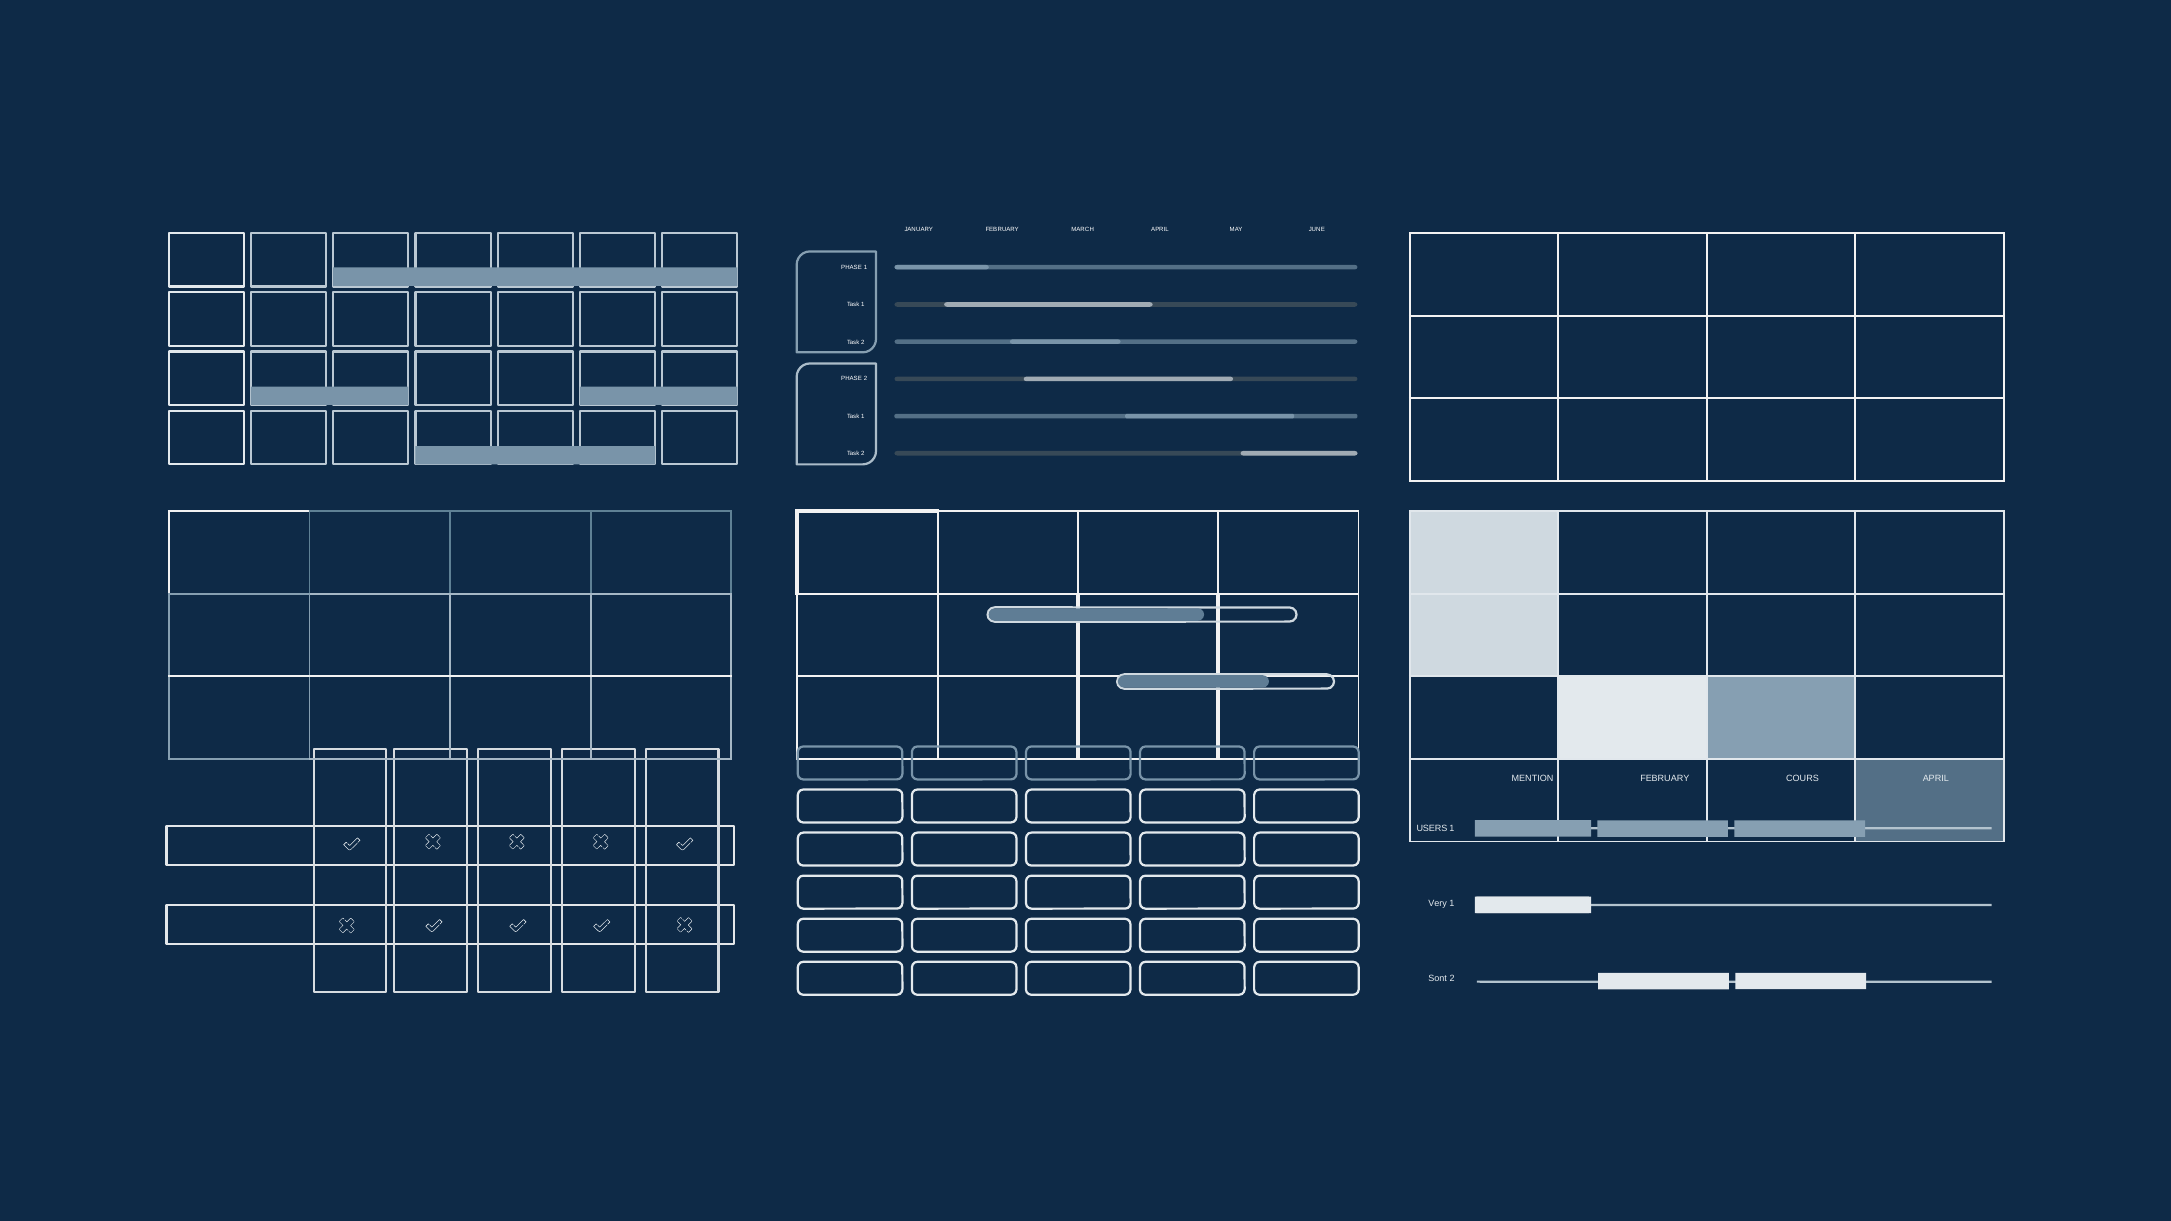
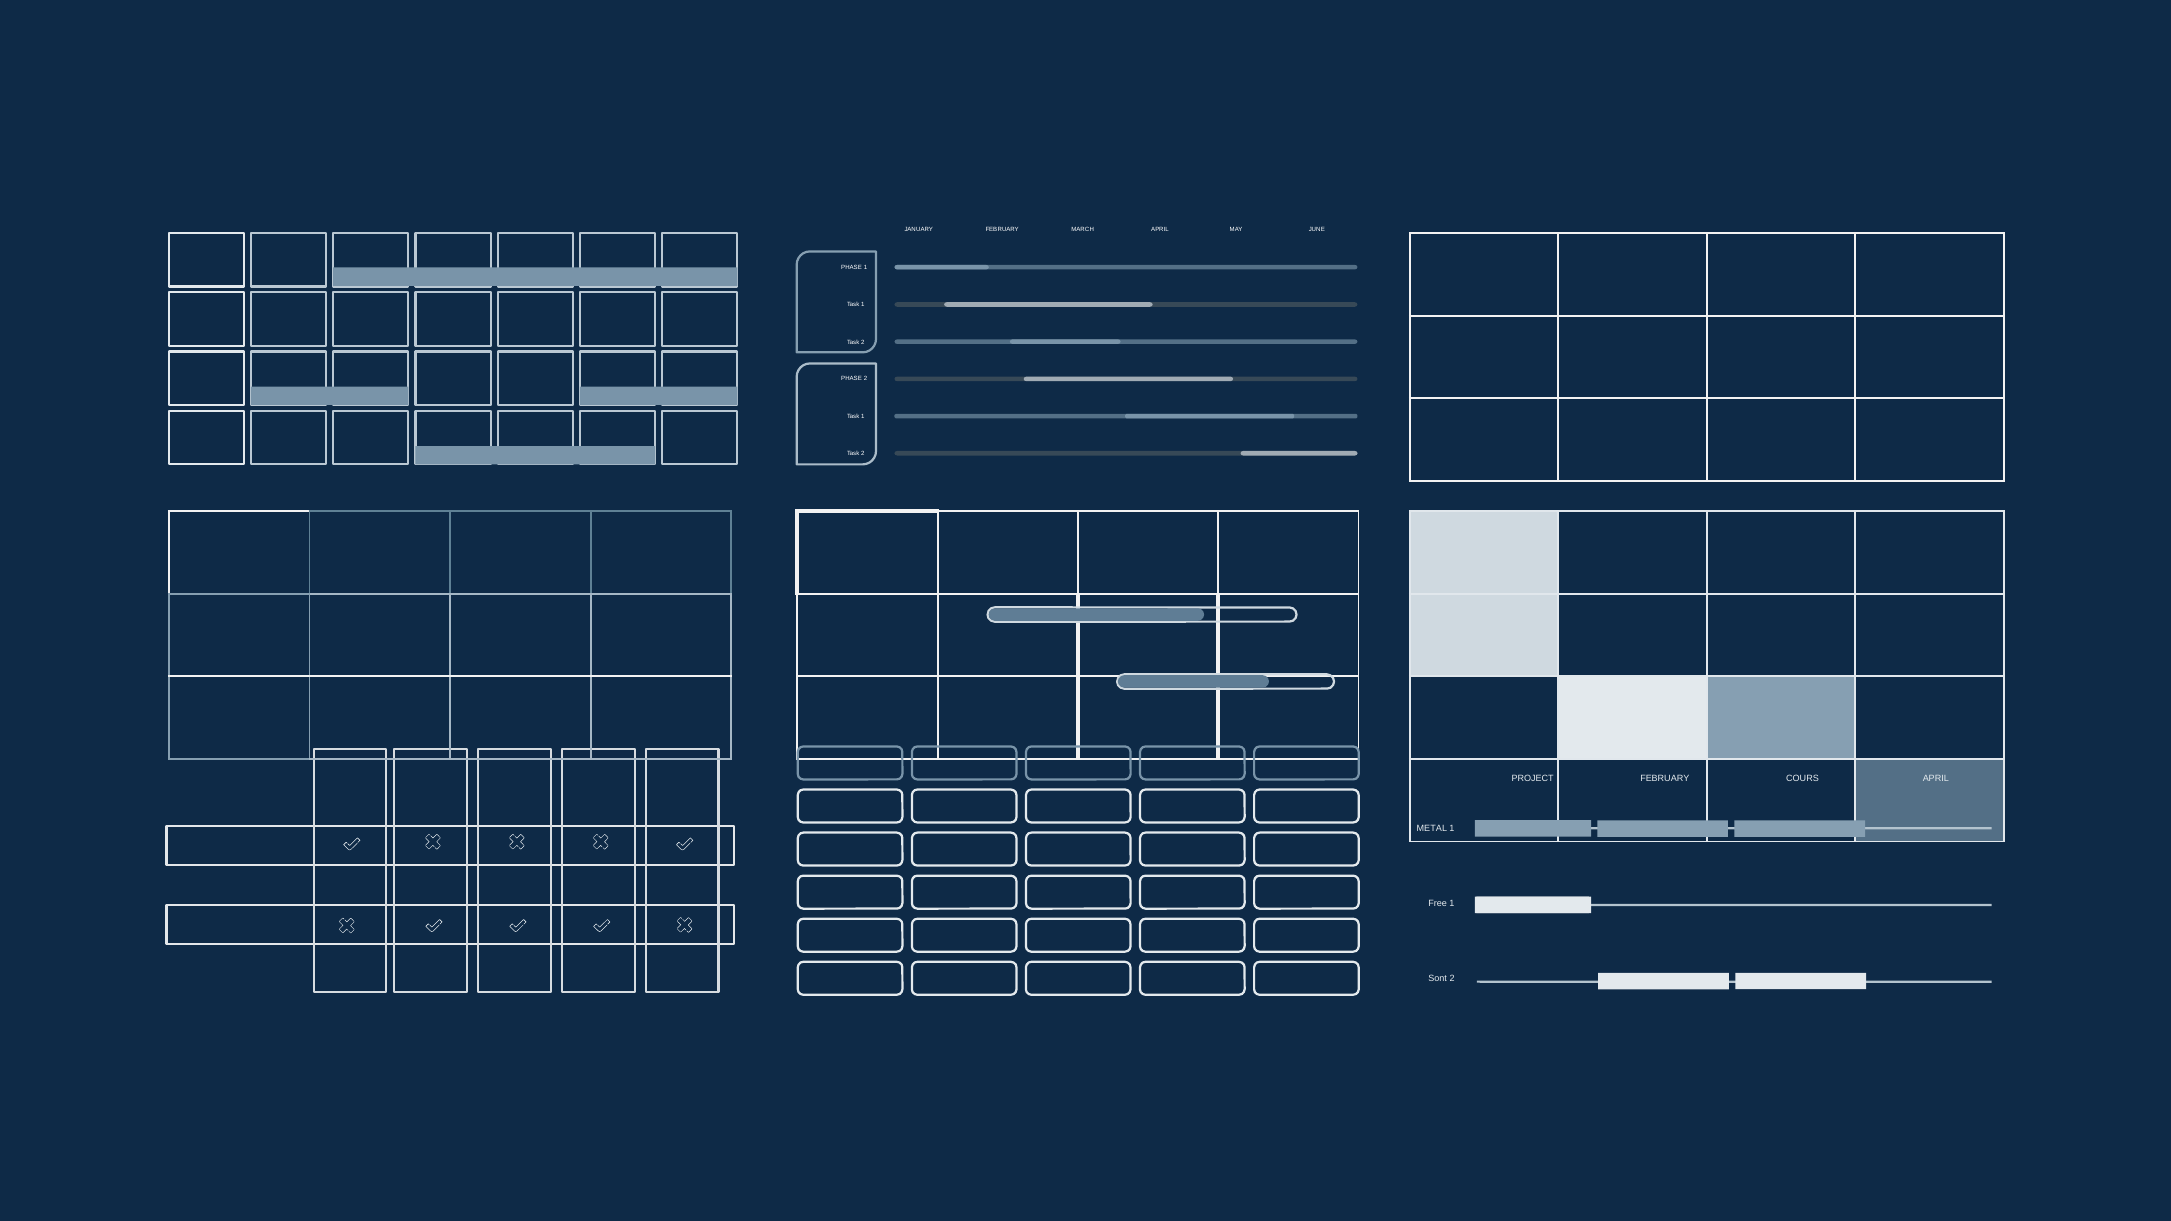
MENTION: MENTION -> PROJECT
USERS: USERS -> METAL
Very: Very -> Free
